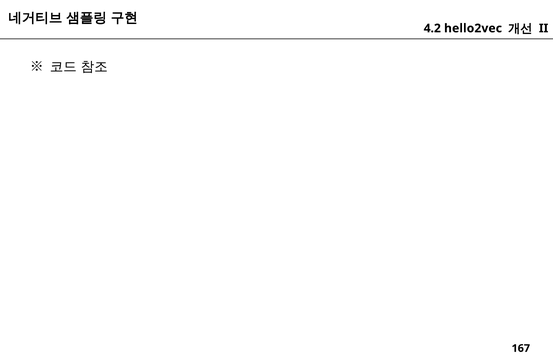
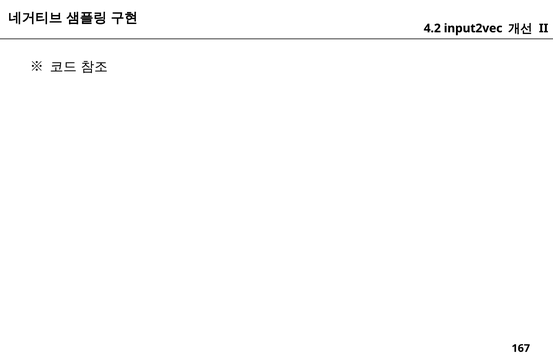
hello2vec: hello2vec -> input2vec
